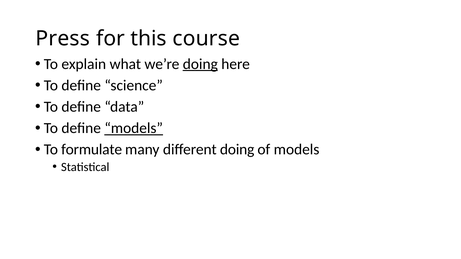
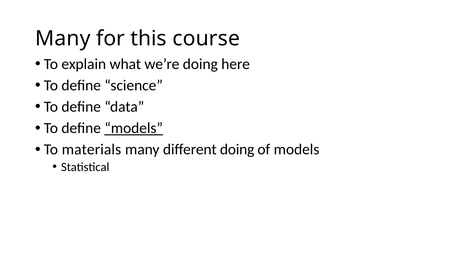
Press at (63, 39): Press -> Many
doing at (200, 64) underline: present -> none
formulate: formulate -> materials
